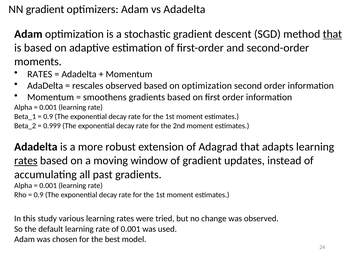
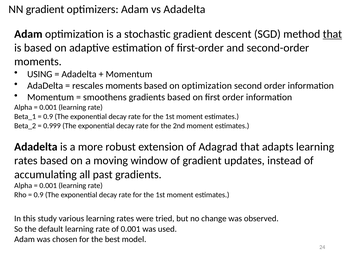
RATES at (40, 74): RATES -> USING
rescales observed: observed -> moments
rates at (26, 161) underline: present -> none
